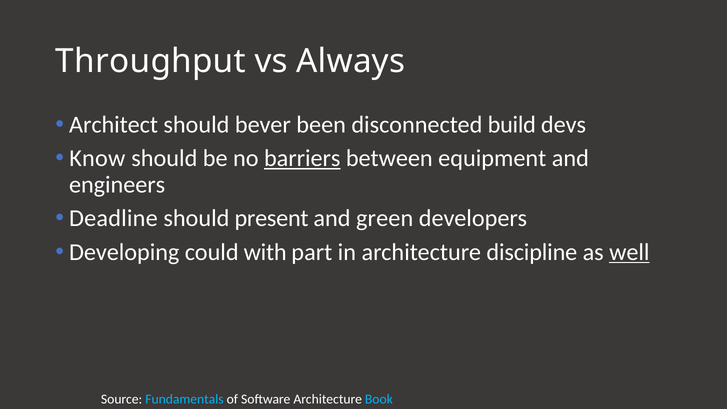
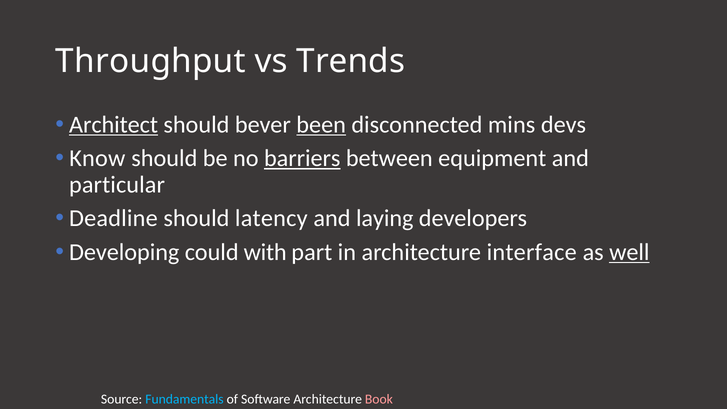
Always: Always -> Trends
Architect underline: none -> present
been underline: none -> present
build: build -> mins
engineers: engineers -> particular
present: present -> latency
green: green -> laying
discipline: discipline -> interface
Book colour: light blue -> pink
